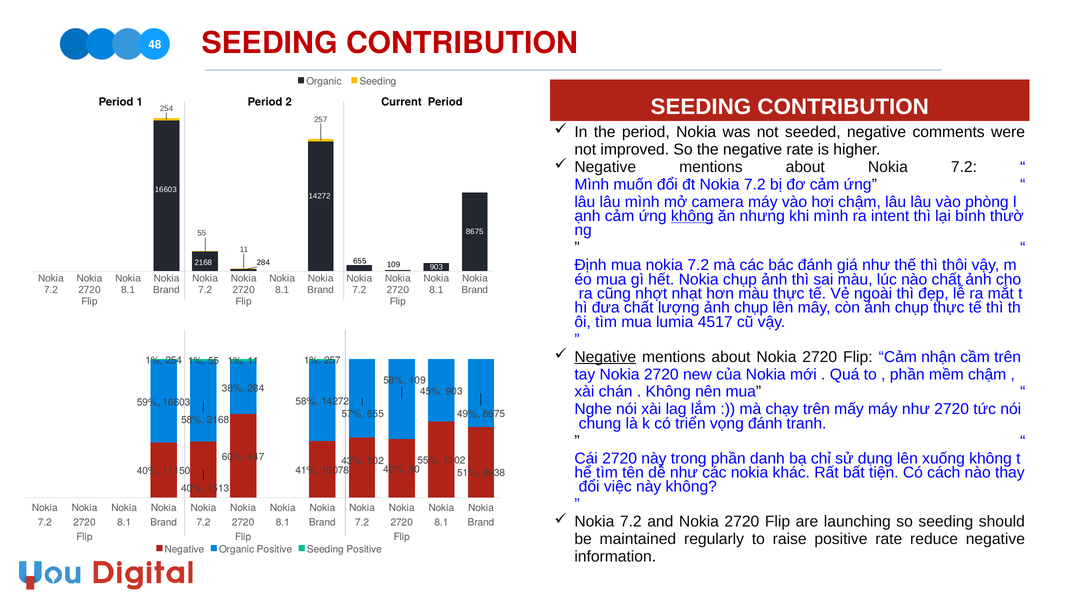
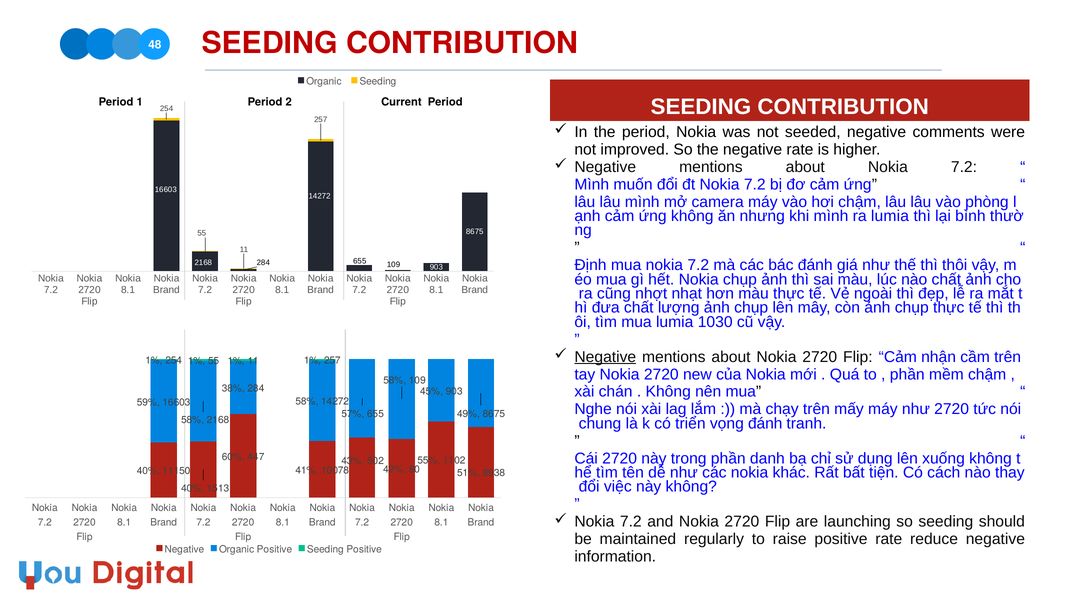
không at (692, 216) underline: present -> none
ra intent: intent -> lumia
4517: 4517 -> 1030
